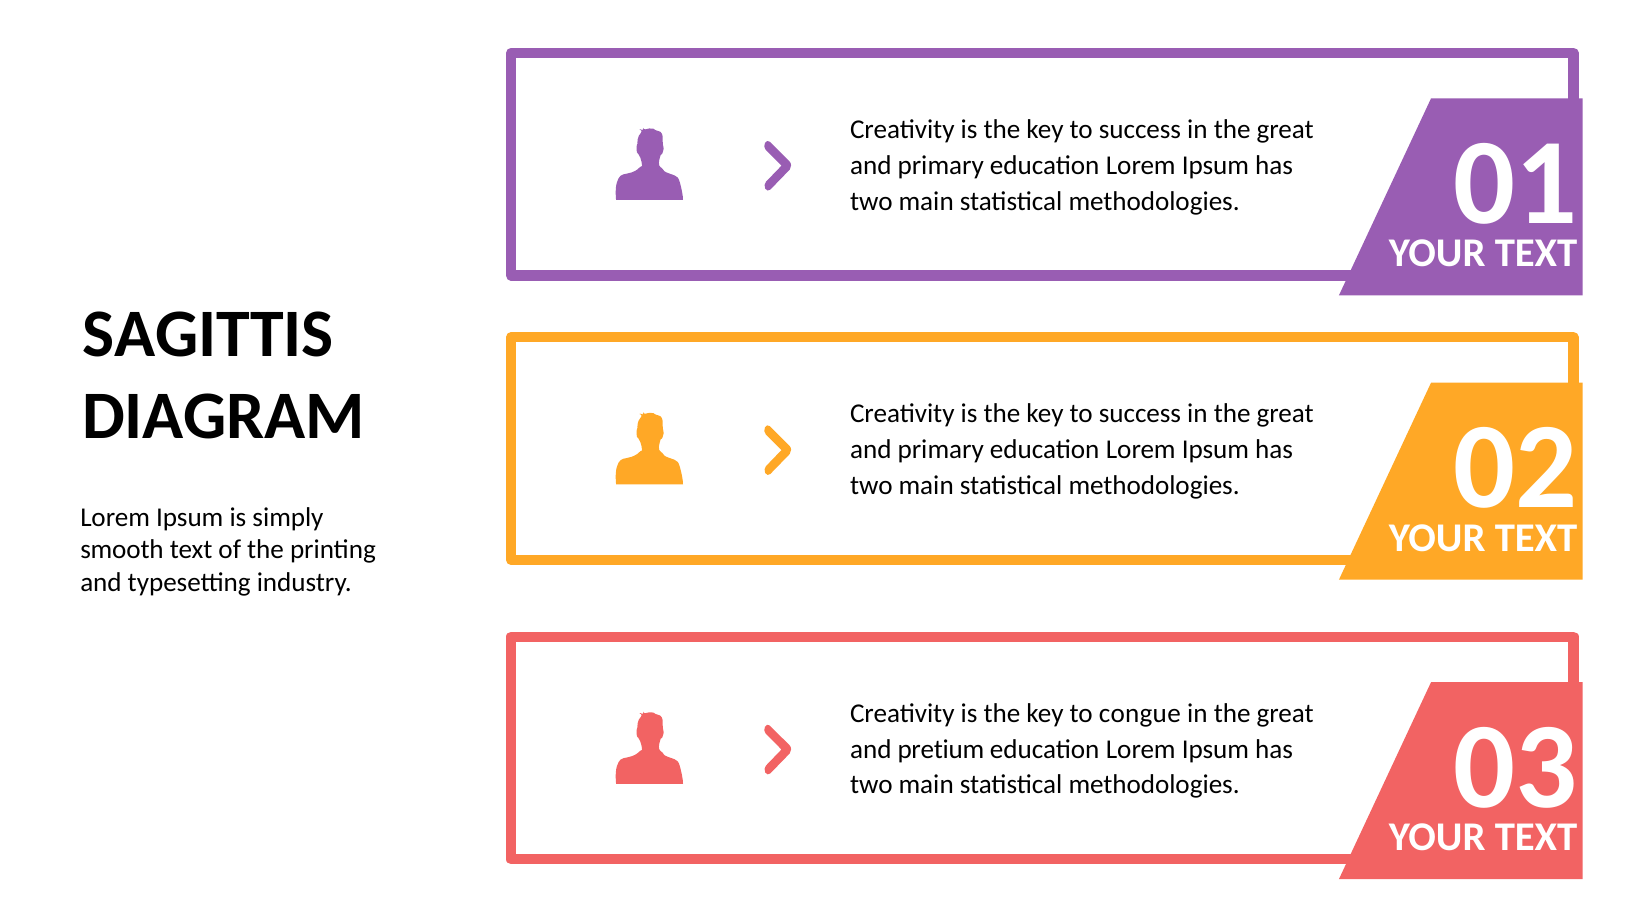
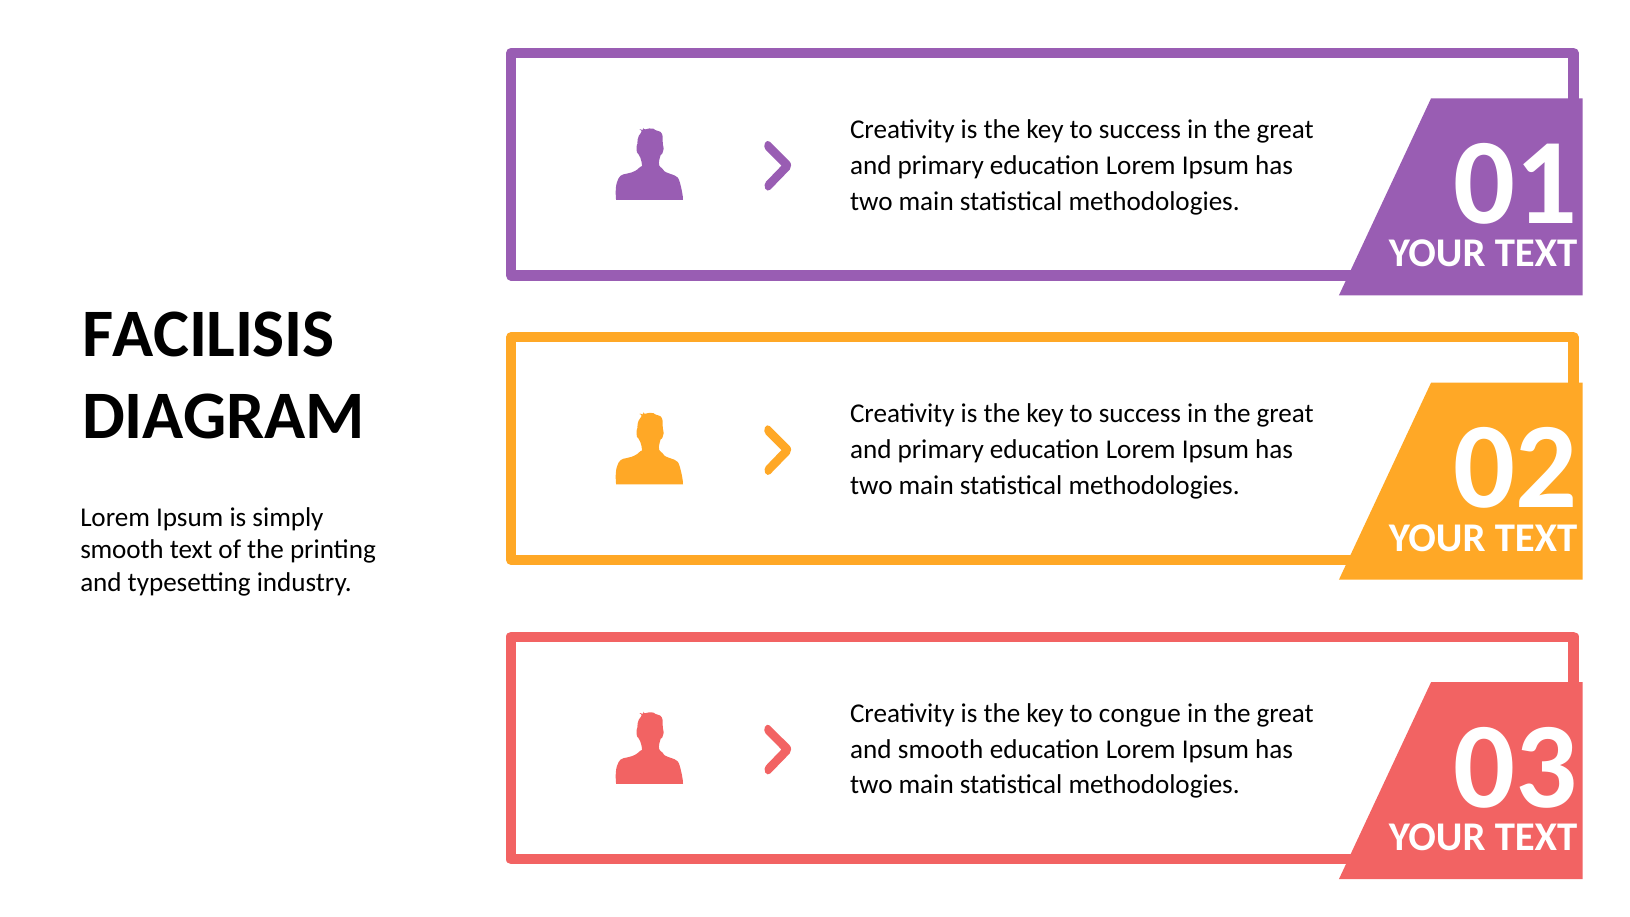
SAGITTIS: SAGITTIS -> FACILISIS
and pretium: pretium -> smooth
